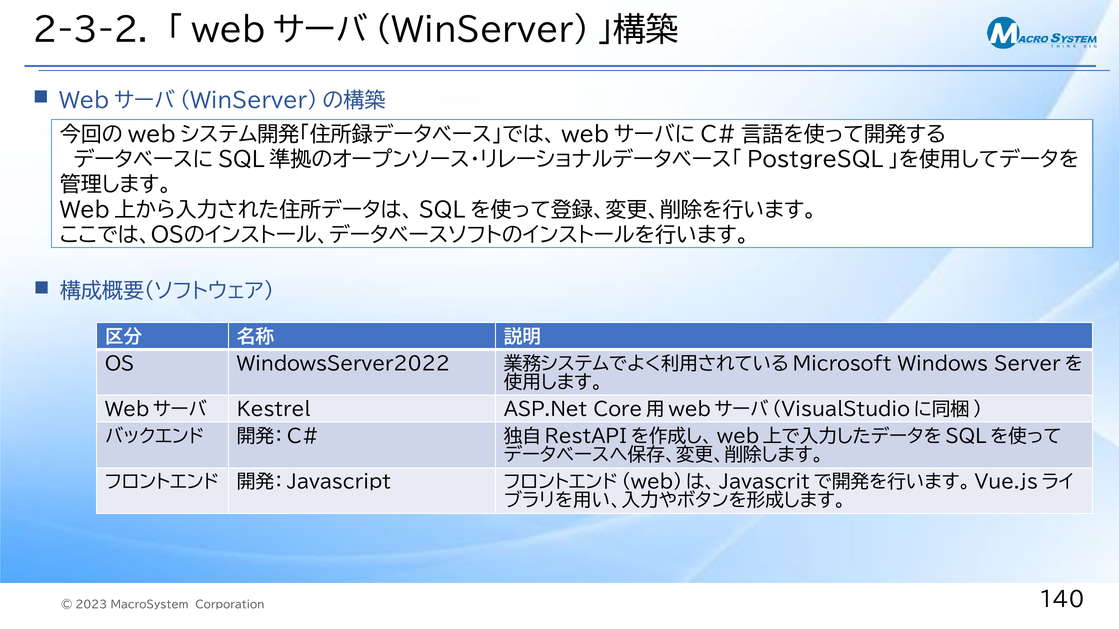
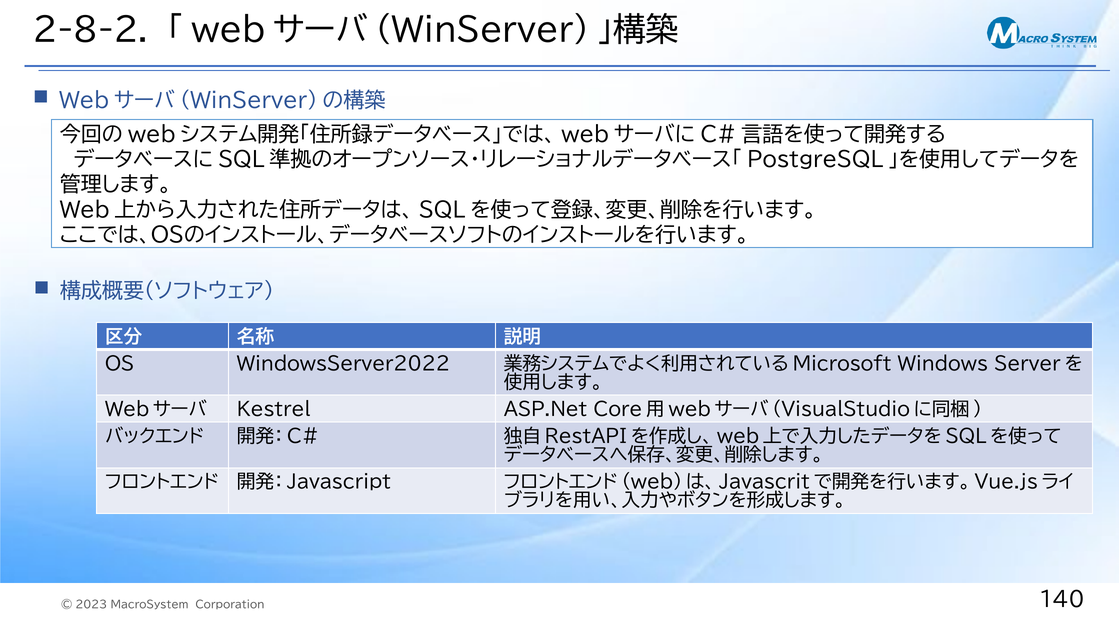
2-3-2: 2-3-2 -> 2-8-2
